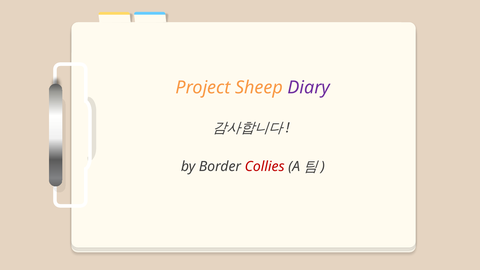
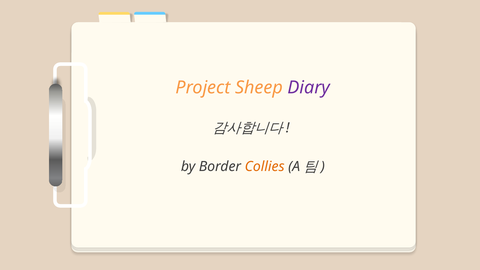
Collies colour: red -> orange
